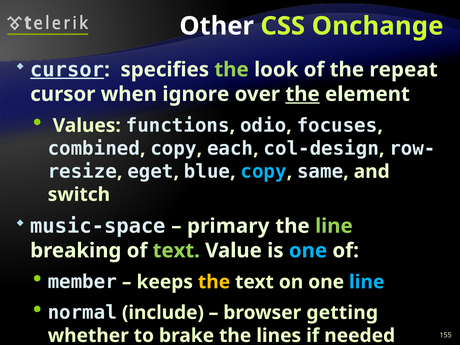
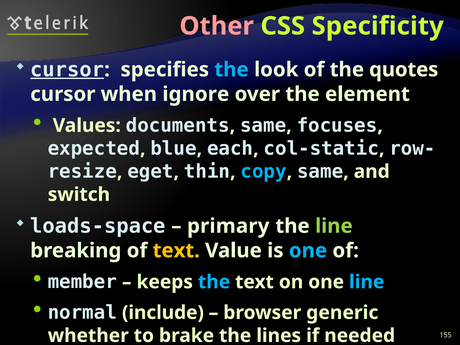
Other colour: white -> pink
Onchange: Onchange -> Specificity
the at (232, 70) colour: light green -> light blue
repeat: repeat -> quotes
the at (303, 94) underline: present -> none
functions: functions -> documents
odio at (263, 126): odio -> same
combined: combined -> expected
copy at (174, 149): copy -> blue
col-design: col-design -> col-static
blue: blue -> thin
music-space: music-space -> loads-space
text at (176, 251) colour: light green -> yellow
the at (214, 282) colour: yellow -> light blue
getting: getting -> generic
